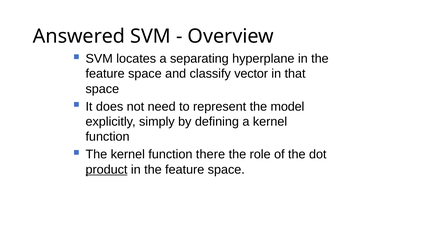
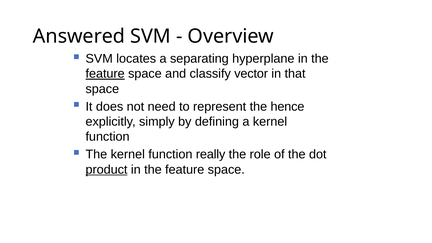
feature at (105, 74) underline: none -> present
model: model -> hence
there: there -> really
